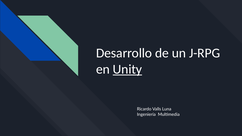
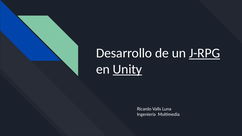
J-RPG underline: none -> present
